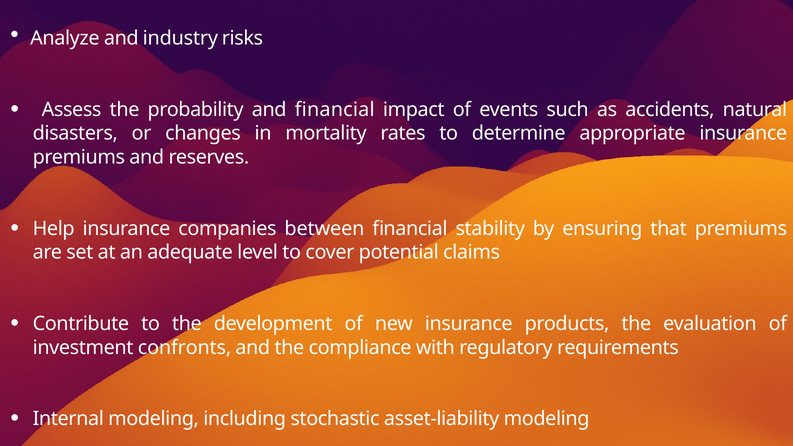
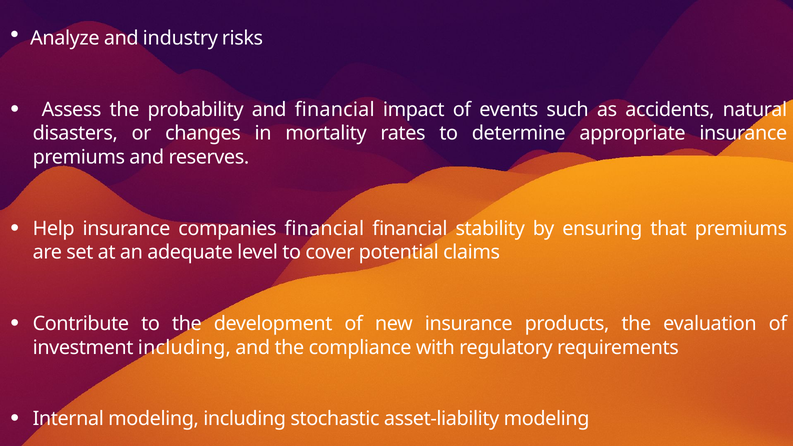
companies between: between -> financial
investment confronts: confronts -> including
